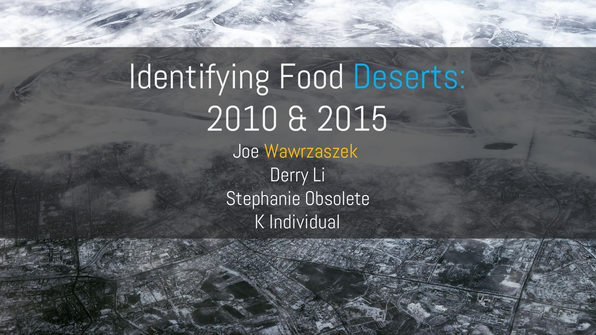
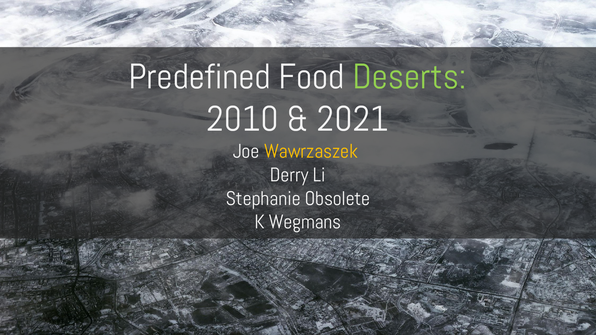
Identifying: Identifying -> Predefined
Deserts colour: light blue -> light green
2015: 2015 -> 2021
Individual: Individual -> Wegmans
